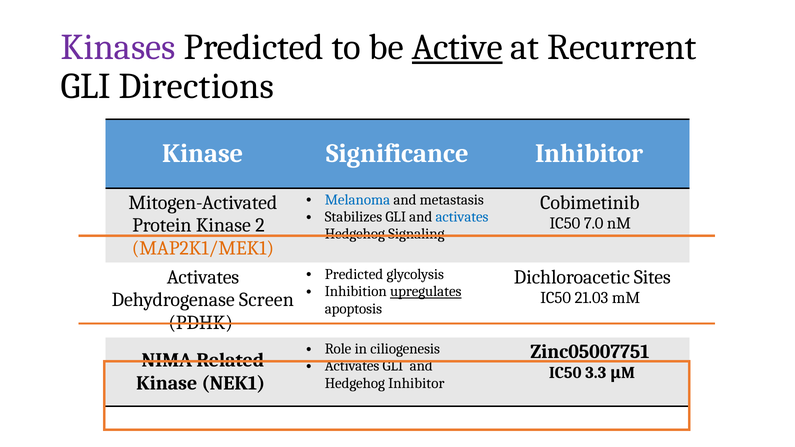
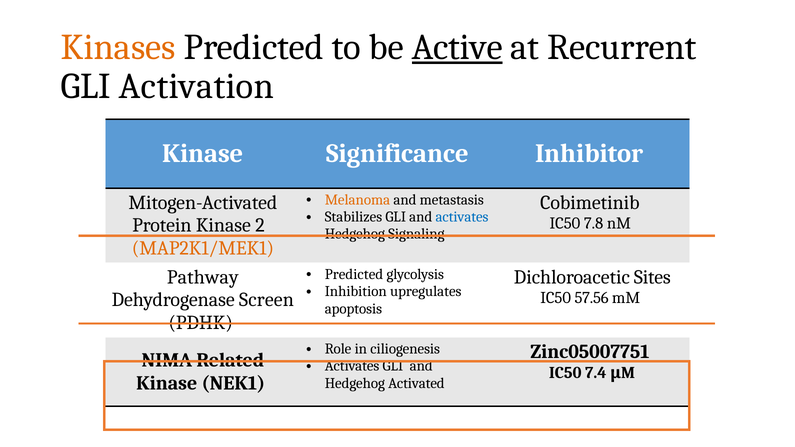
Kinases colour: purple -> orange
Directions: Directions -> Activation
Melanoma colour: blue -> orange
7.0: 7.0 -> 7.8
Activates at (203, 277): Activates -> Pathway
upregulates underline: present -> none
21.03: 21.03 -> 57.56
3.3: 3.3 -> 7.4
Hedgehog Inhibitor: Inhibitor -> Activated
